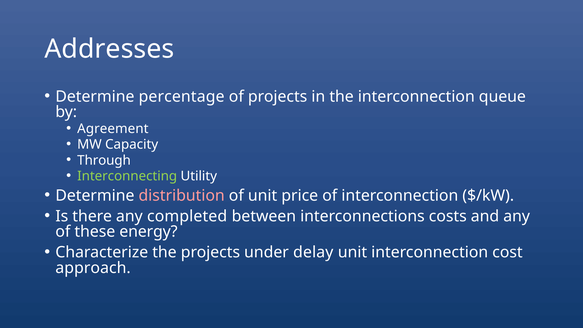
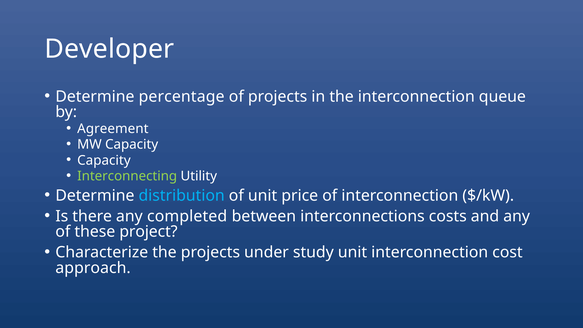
Addresses: Addresses -> Developer
Through at (104, 160): Through -> Capacity
distribution colour: pink -> light blue
energy: energy -> project
delay: delay -> study
